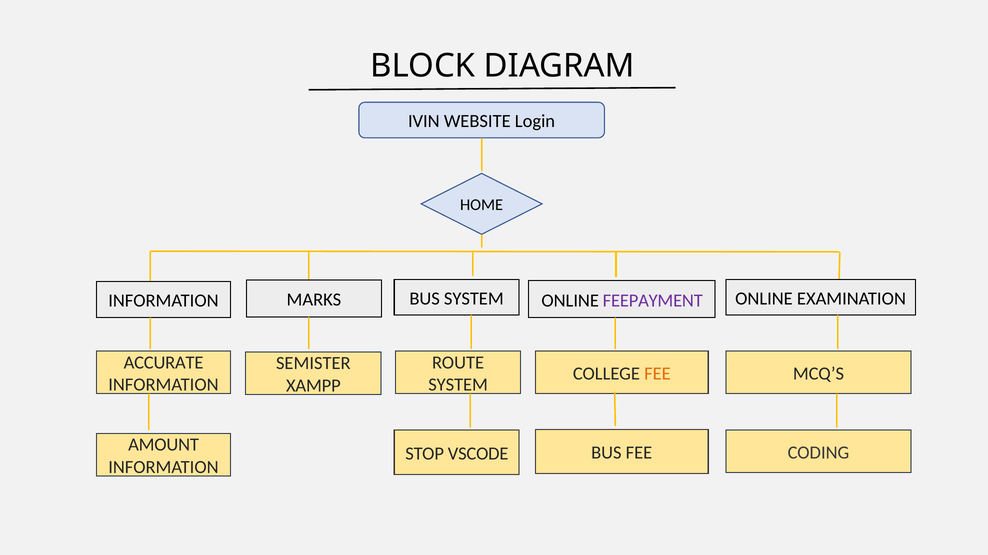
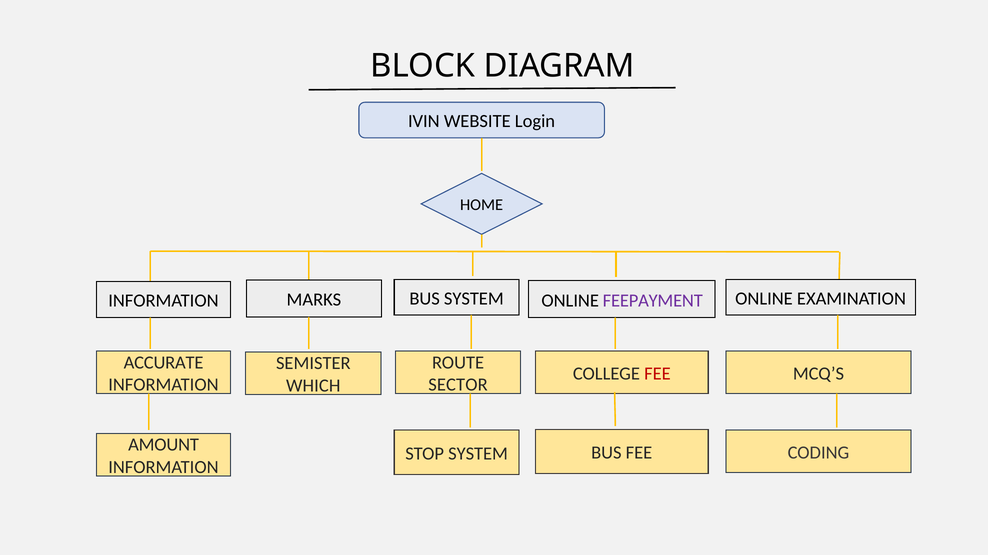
FEE at (657, 374) colour: orange -> red
SYSTEM at (458, 385): SYSTEM -> SECTOR
XAMPP: XAMPP -> WHICH
STOP VSCODE: VSCODE -> SYSTEM
